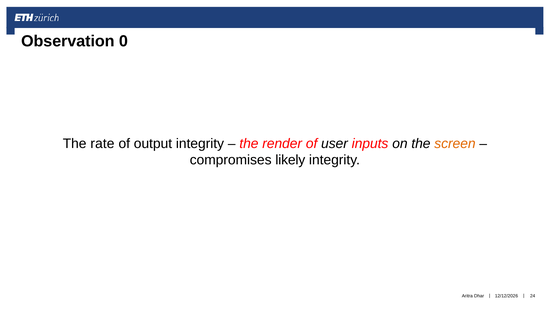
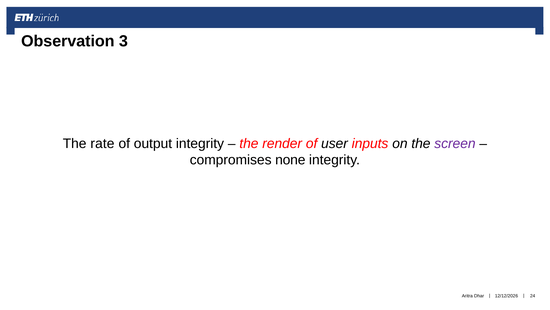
0: 0 -> 3
screen colour: orange -> purple
likely: likely -> none
